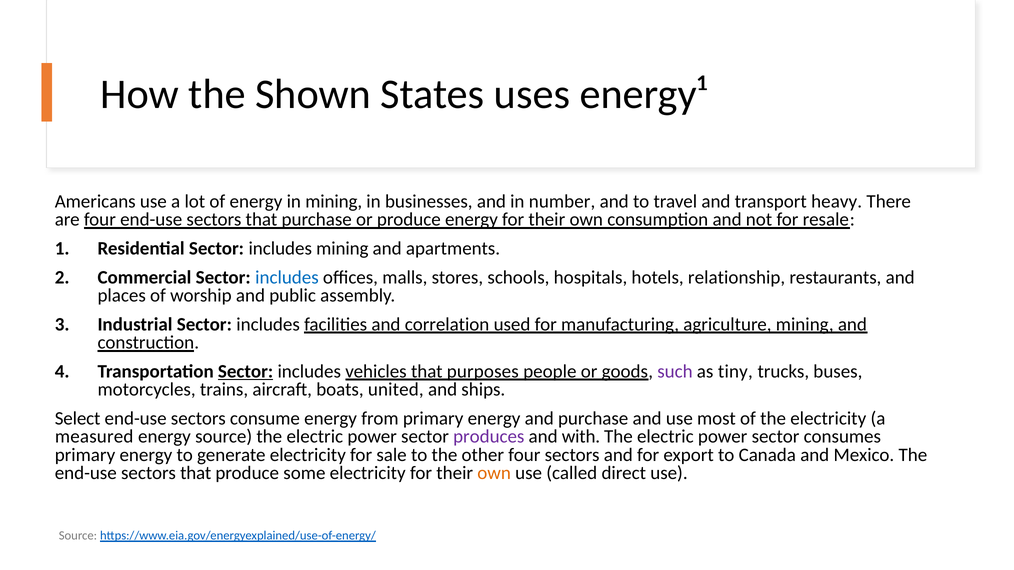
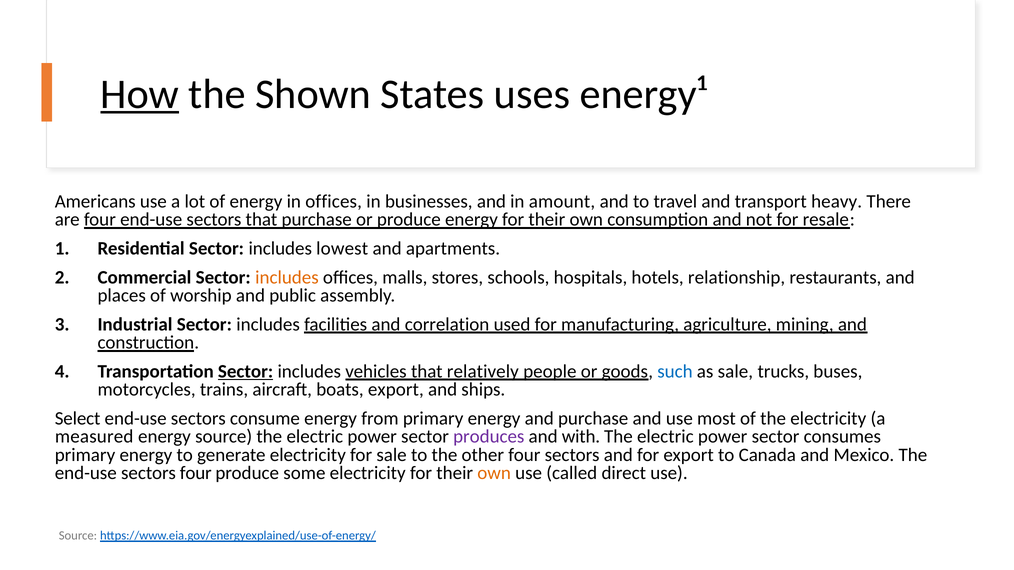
How underline: none -> present
in mining: mining -> offices
number: number -> amount
includes mining: mining -> lowest
includes at (287, 277) colour: blue -> orange
purposes: purposes -> relatively
such colour: purple -> blue
as tiny: tiny -> sale
boats united: united -> export
that at (196, 474): that -> four
